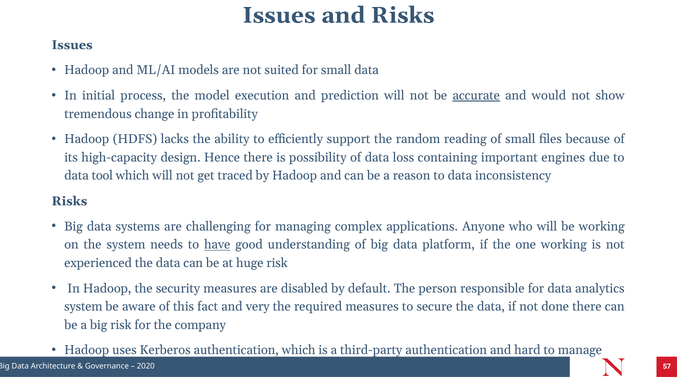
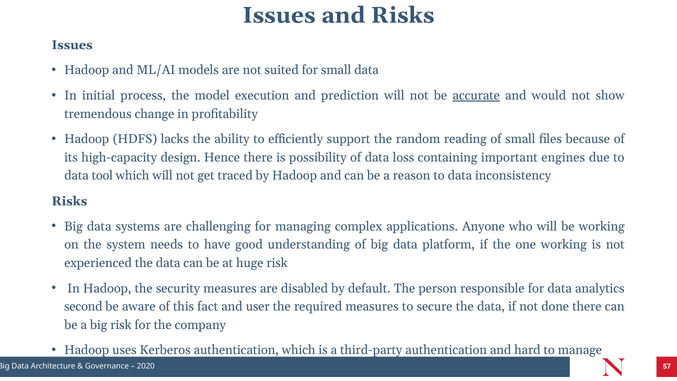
have underline: present -> none
system at (83, 306): system -> second
very: very -> user
